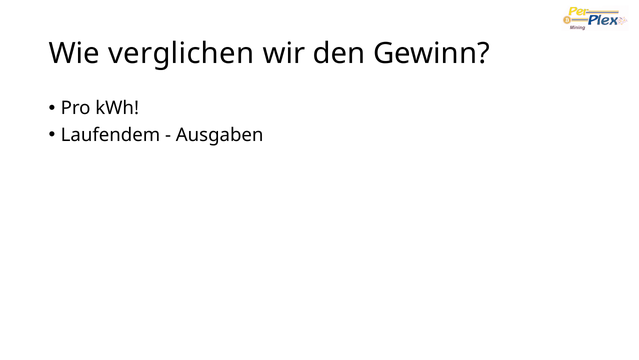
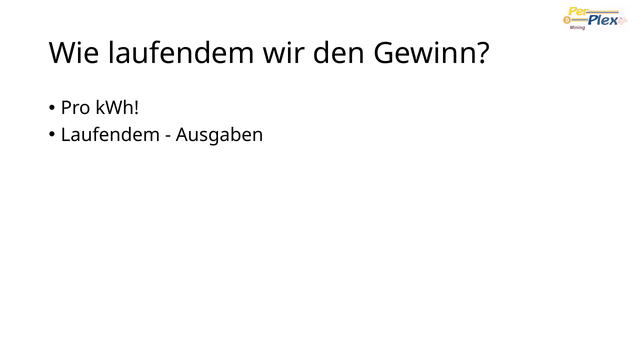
Wie verglichen: verglichen -> laufendem
